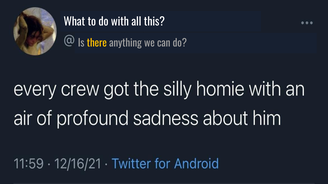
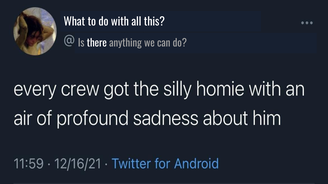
there colour: yellow -> white
